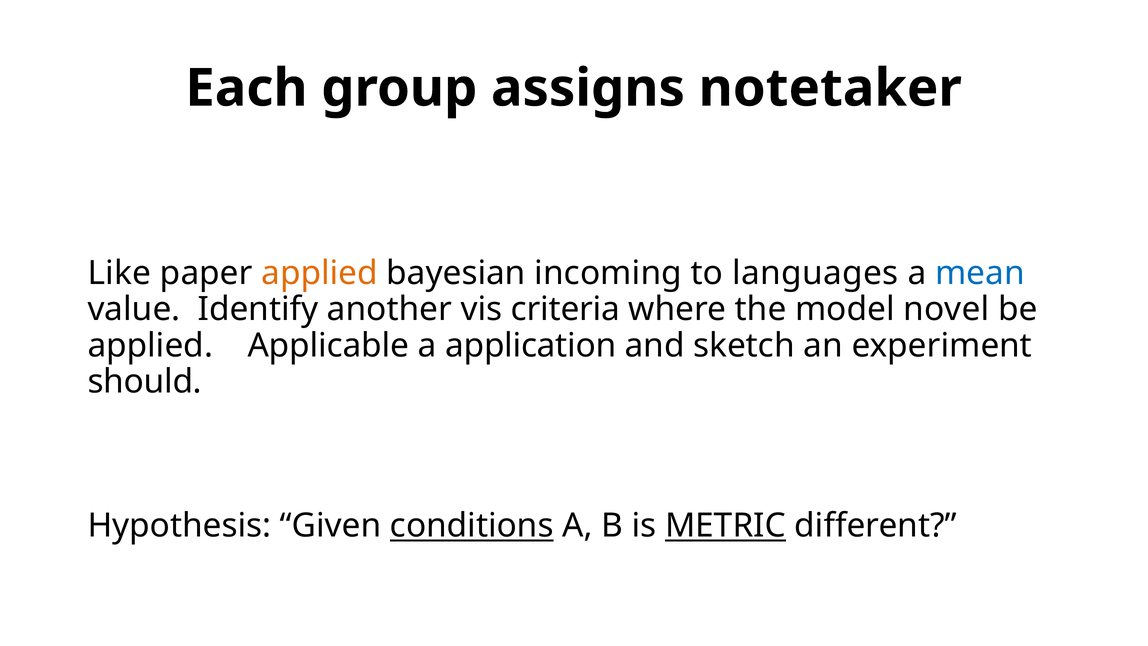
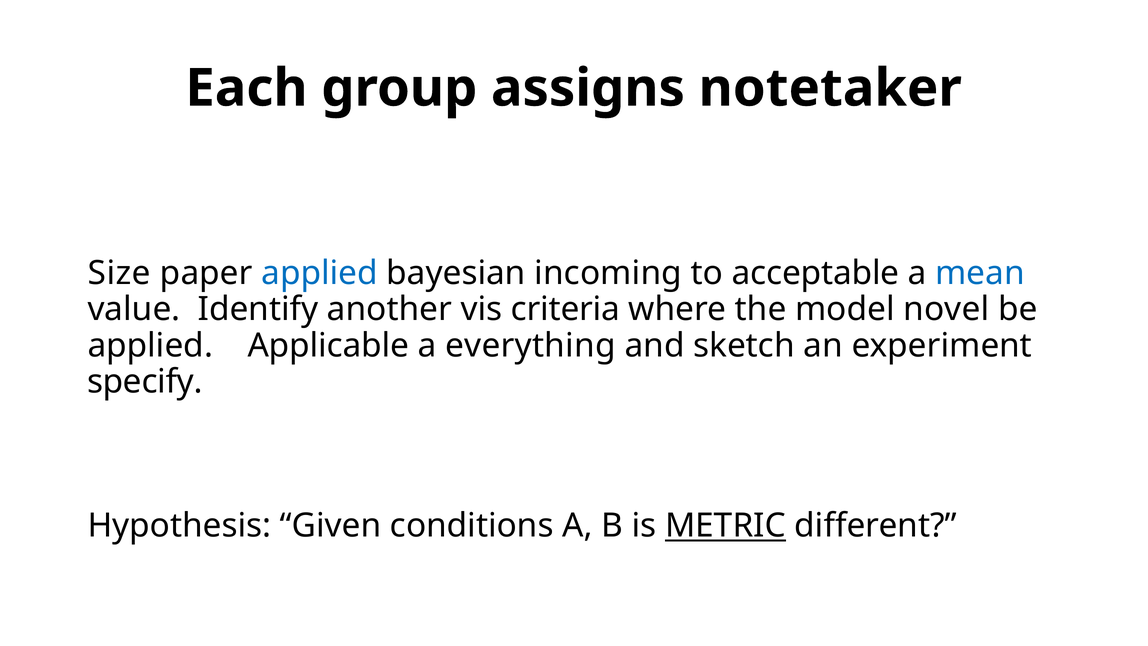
Like: Like -> Size
applied at (320, 273) colour: orange -> blue
languages: languages -> acceptable
application: application -> everything
should: should -> specify
conditions underline: present -> none
